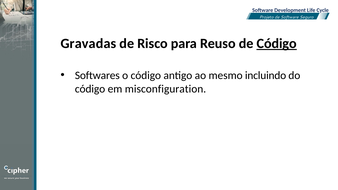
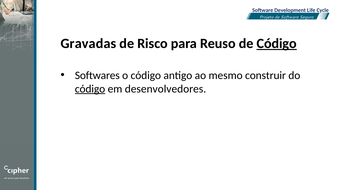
incluindo: incluindo -> construir
código at (90, 89) underline: none -> present
misconfiguration: misconfiguration -> desenvolvedores
